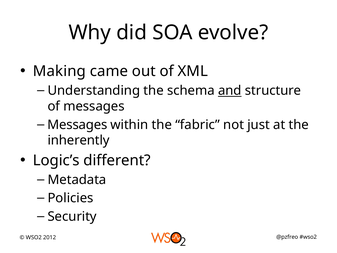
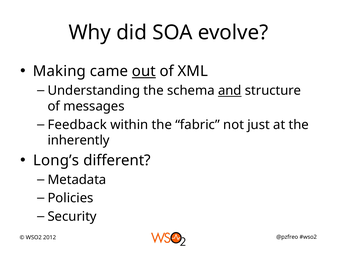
out underline: none -> present
Messages at (77, 125): Messages -> Feedback
Logic’s: Logic’s -> Long’s
